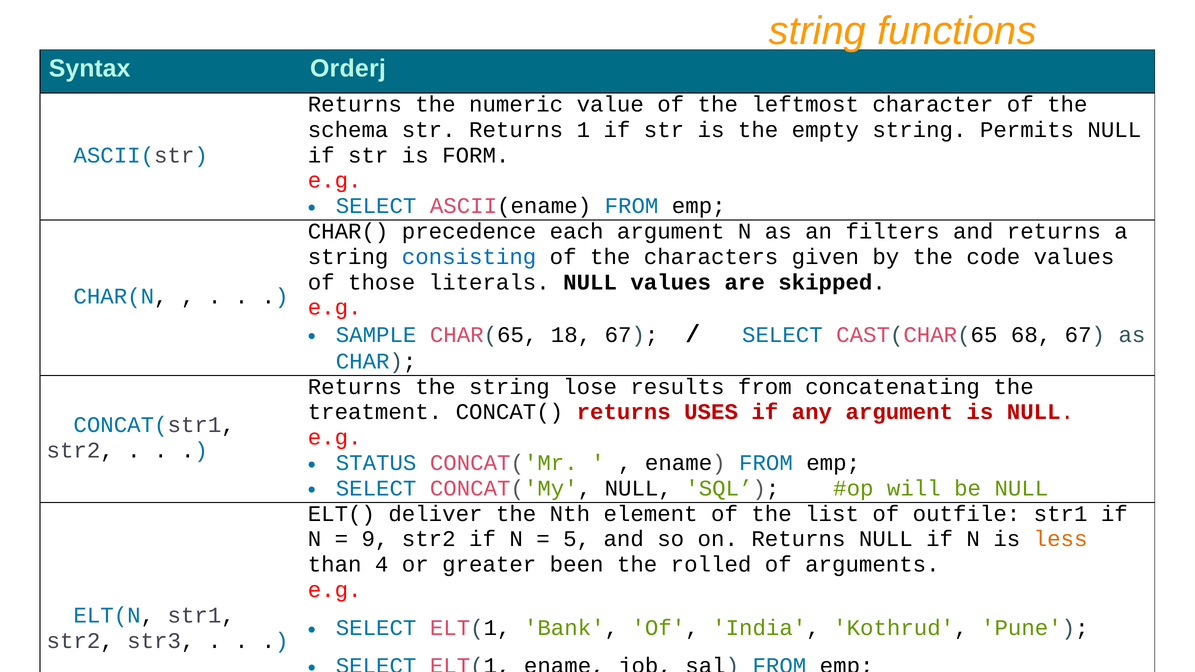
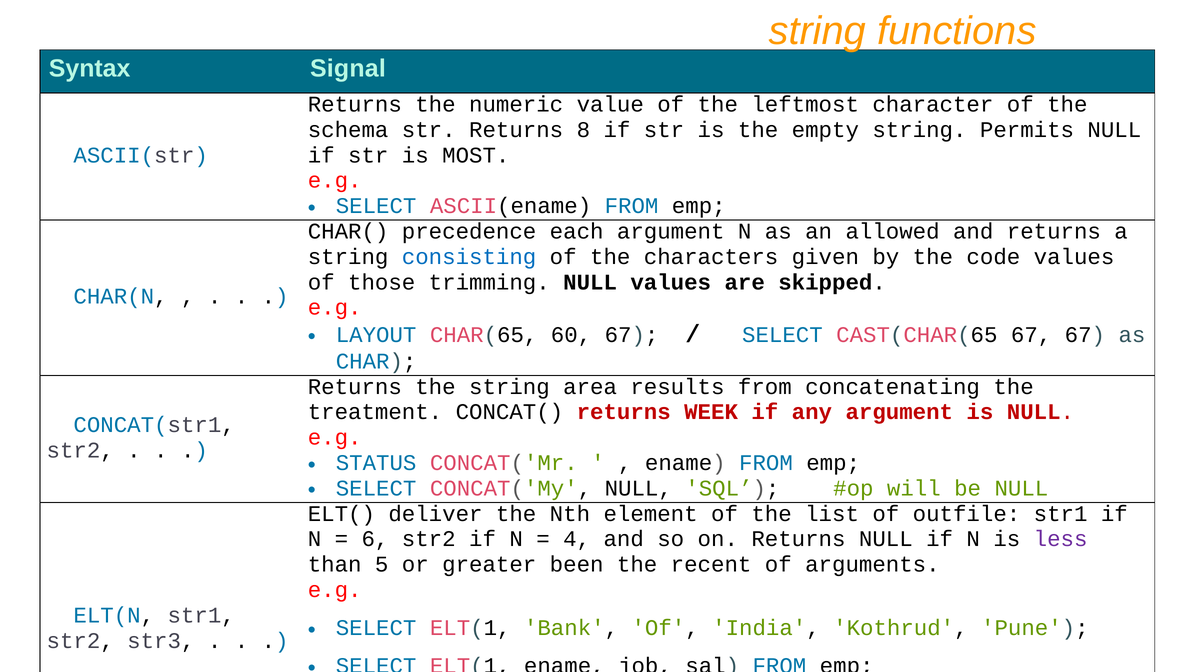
Orderj: Orderj -> Signal
1: 1 -> 8
FORM: FORM -> MOST
filters: filters -> allowed
literals: literals -> trimming
SAMPLE: SAMPLE -> LAYOUT
18: 18 -> 60
CAST(CHAR(65 68: 68 -> 67
lose: lose -> area
USES: USES -> WEEK
9: 9 -> 6
5: 5 -> 4
less colour: orange -> purple
4: 4 -> 5
rolled: rolled -> recent
